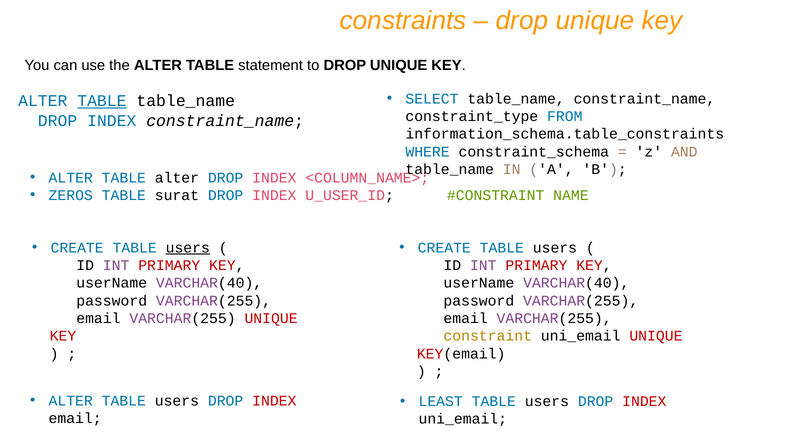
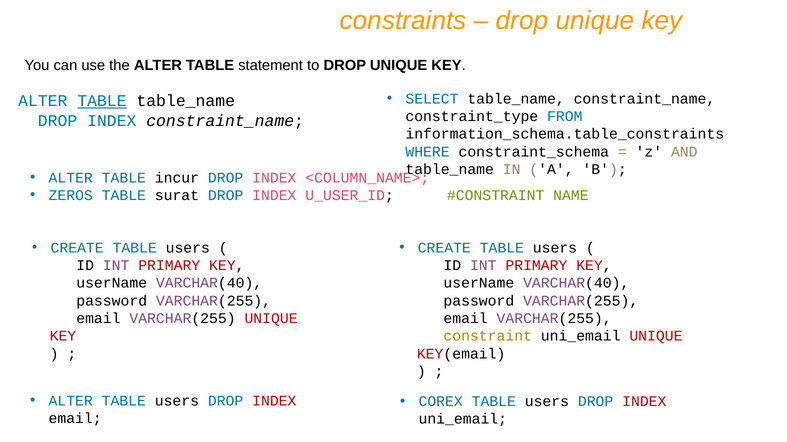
TABLE alter: alter -> incur
users at (188, 248) underline: present -> none
LEAST: LEAST -> COREX
